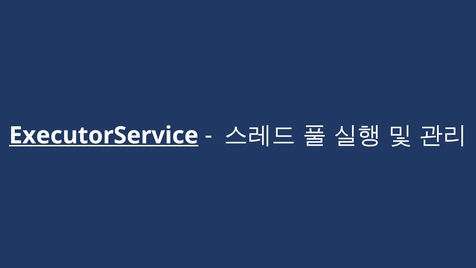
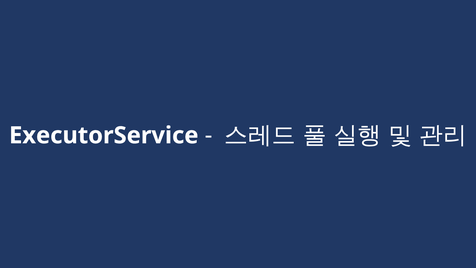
ExecutorService underline: present -> none
